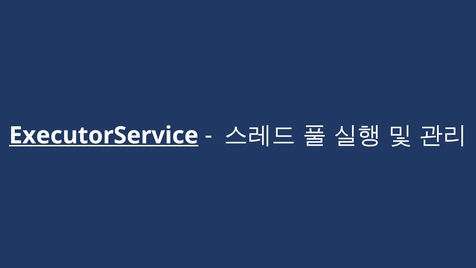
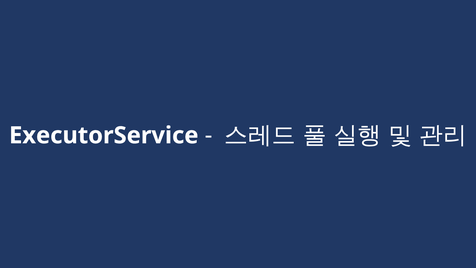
ExecutorService underline: present -> none
